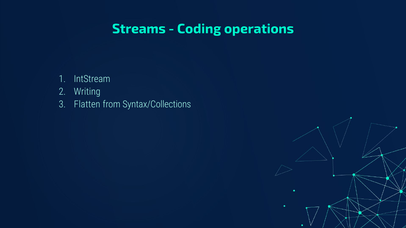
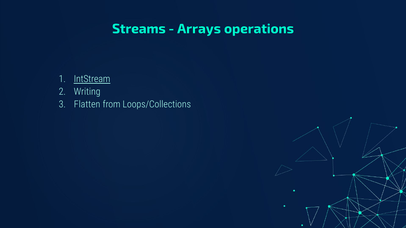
Coding: Coding -> Arrays
IntStream underline: none -> present
Syntax/Collections: Syntax/Collections -> Loops/Collections
